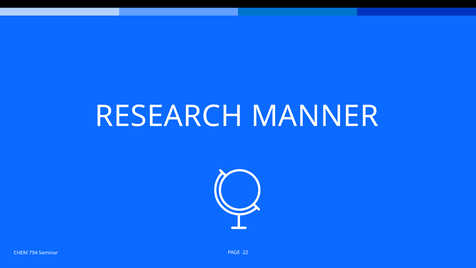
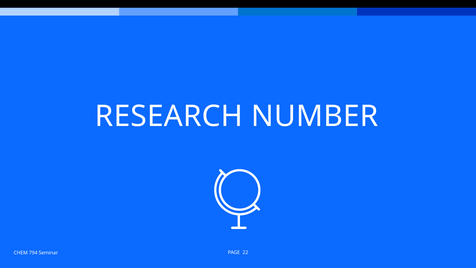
MANNER: MANNER -> NUMBER
